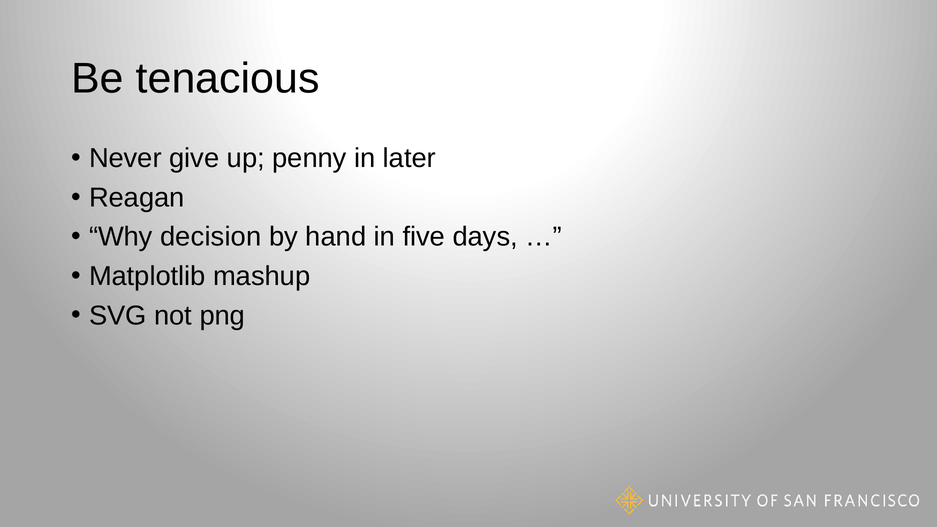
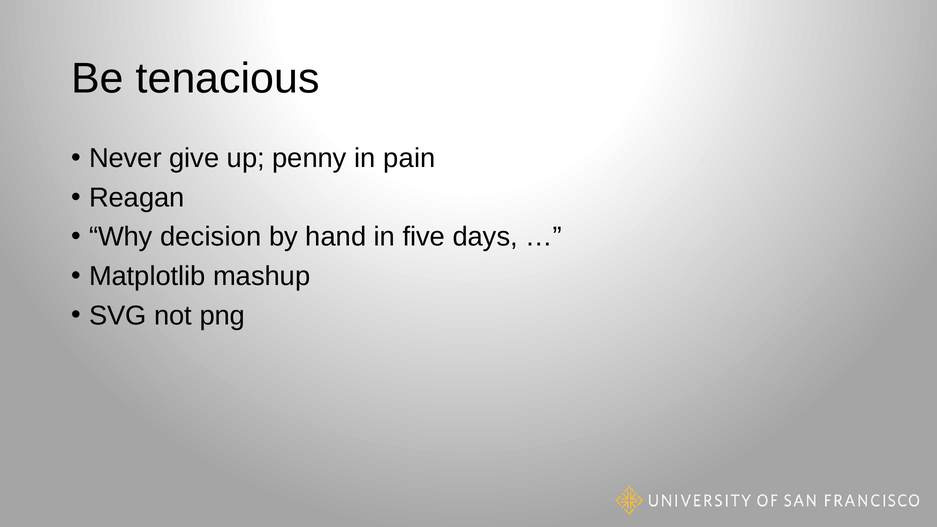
later: later -> pain
